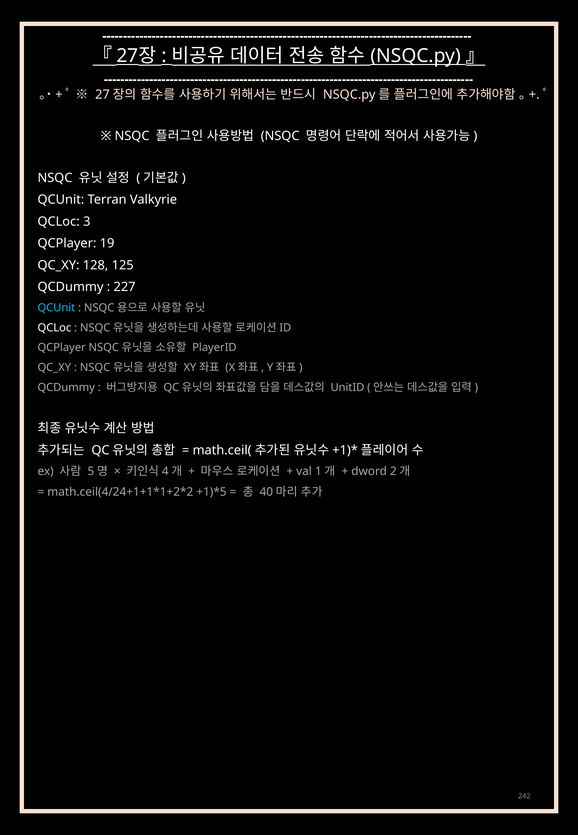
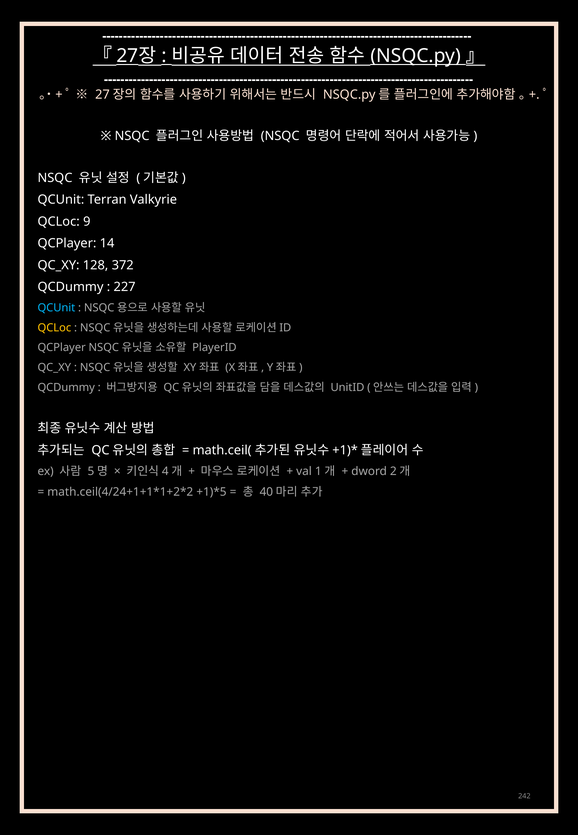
3: 3 -> 9
19: 19 -> 14
125: 125 -> 372
QCLoc at (54, 328) colour: white -> yellow
